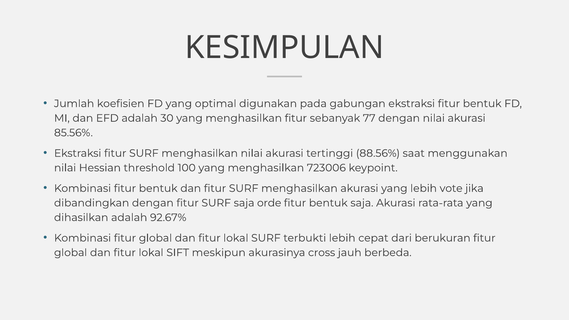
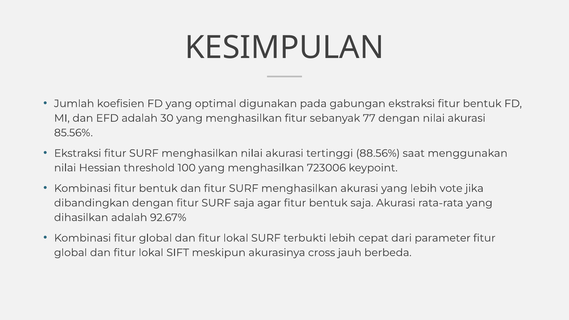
orde: orde -> agar
berukuran: berukuran -> parameter
